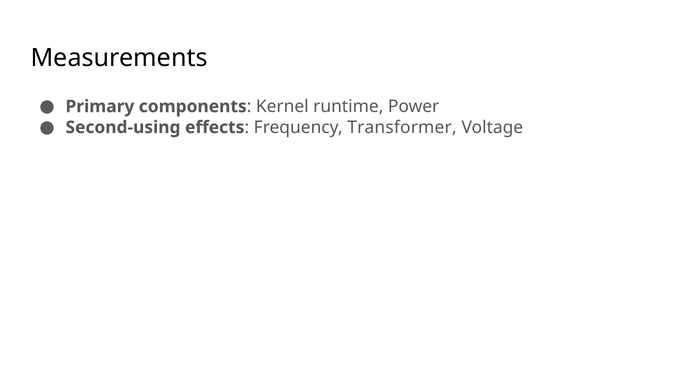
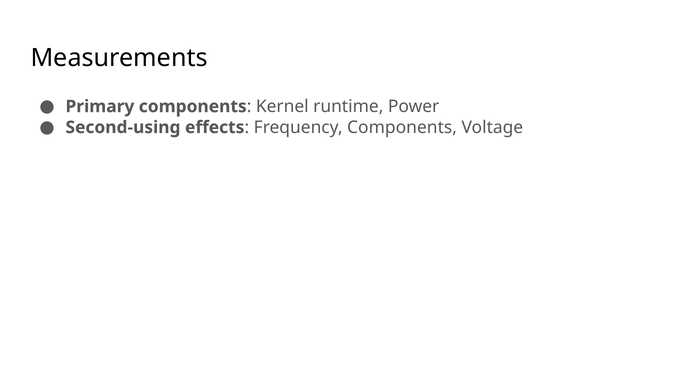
Frequency Transformer: Transformer -> Components
